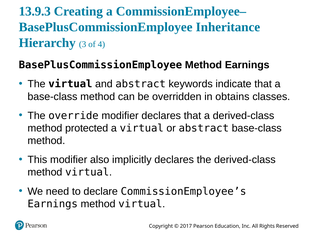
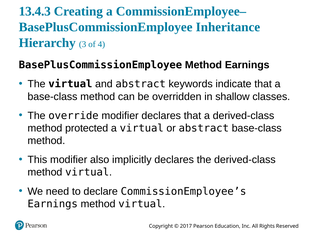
13.9.3: 13.9.3 -> 13.4.3
obtains: obtains -> shallow
